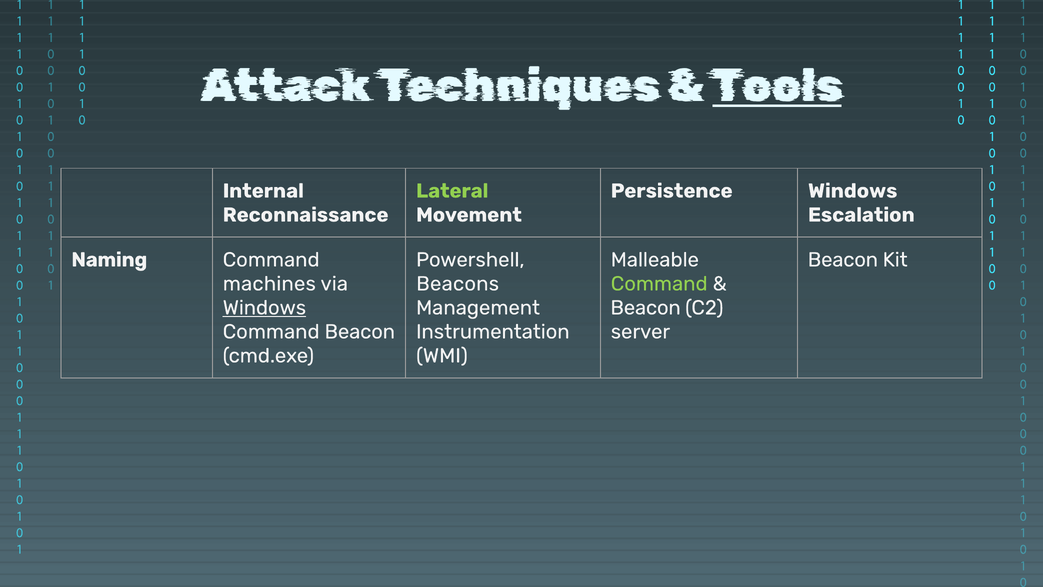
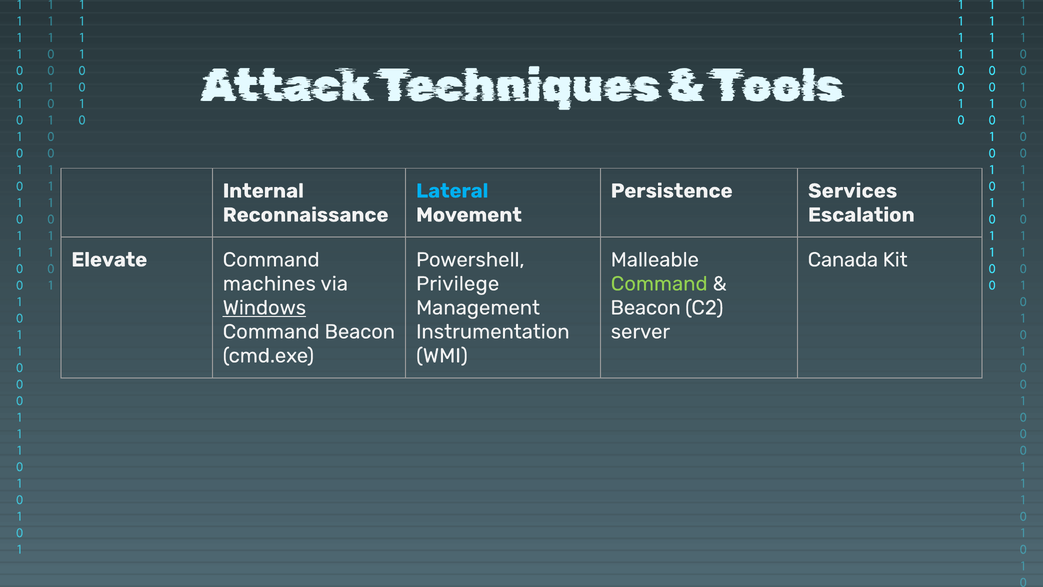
Tools underline: present -> none
Lateral colour: light green -> light blue
Persistence Windows: Windows -> Services
Naming: Naming -> Elevate
Beacon at (843, 260): Beacon -> Canada
Beacons: Beacons -> Privilege
